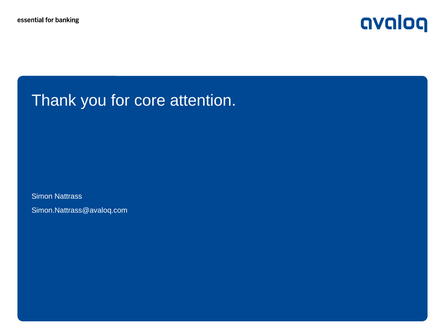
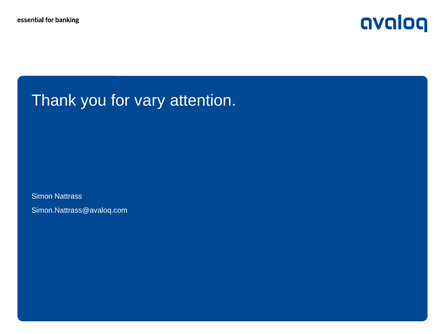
core: core -> vary
